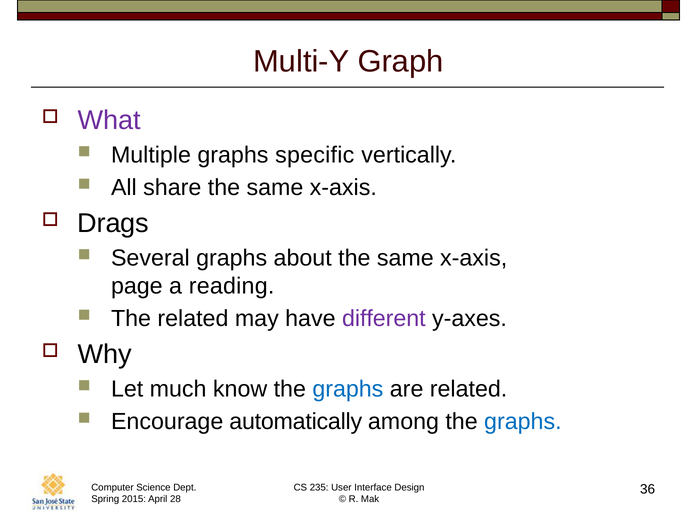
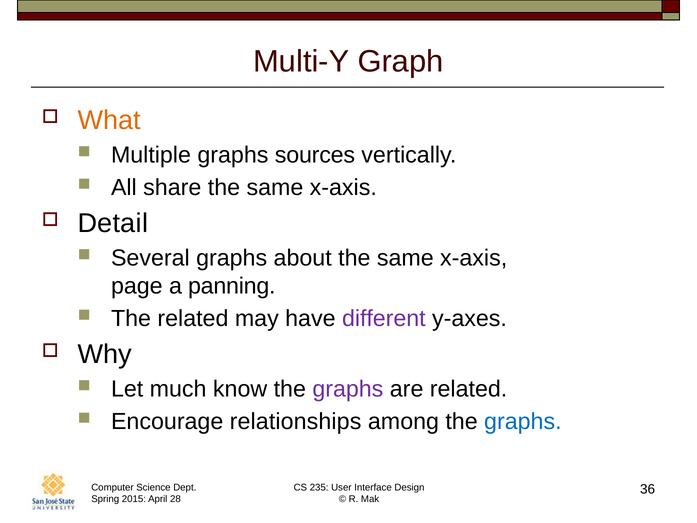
What colour: purple -> orange
specific: specific -> sources
Drags: Drags -> Detail
reading: reading -> panning
graphs at (348, 389) colour: blue -> purple
automatically: automatically -> relationships
